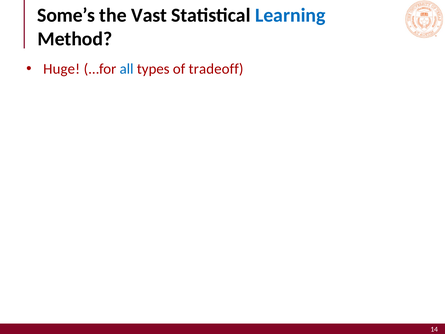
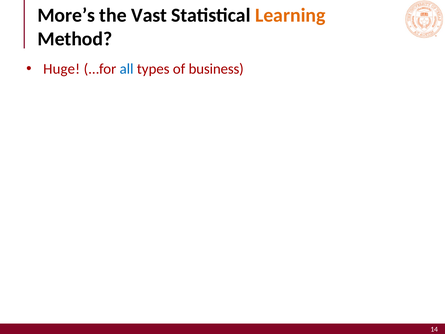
Some’s: Some’s -> More’s
Learning colour: blue -> orange
tradeoff: tradeoff -> business
